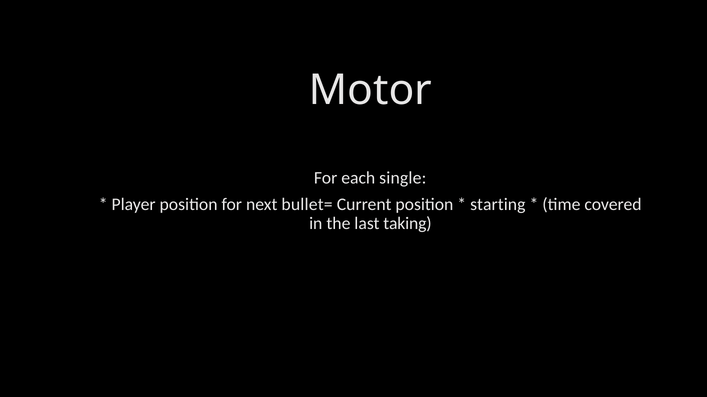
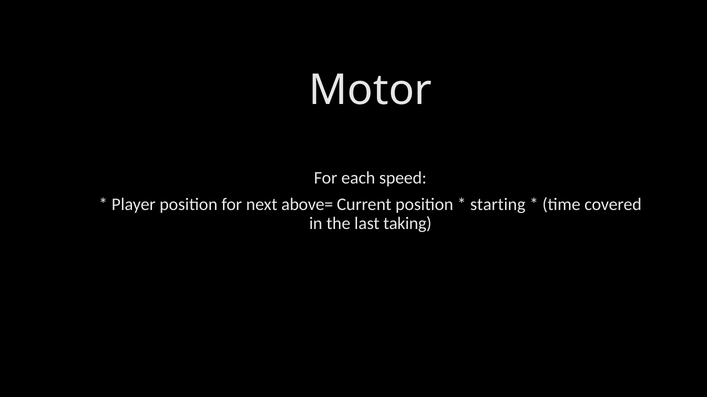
single: single -> speed
bullet=: bullet= -> above=
